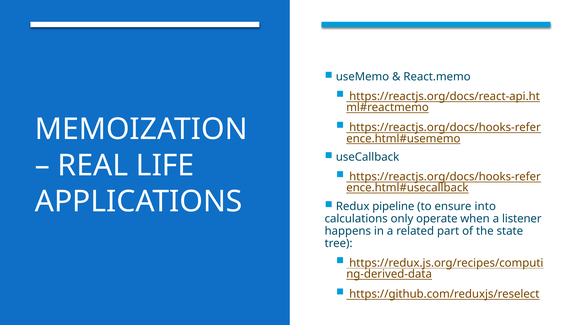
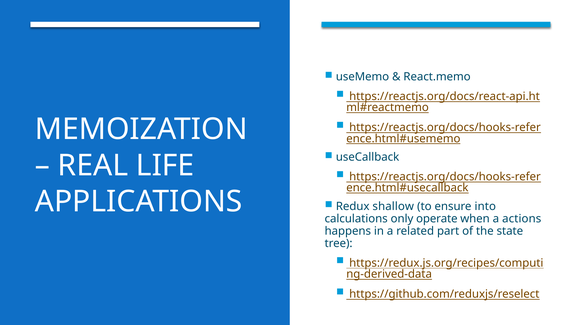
pipeline: pipeline -> shallow
listener: listener -> actions
